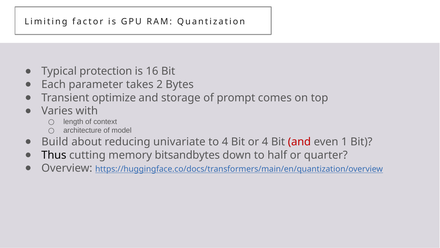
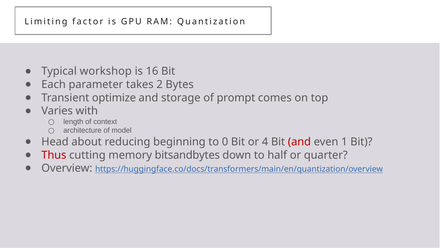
protection: protection -> workshop
Build: Build -> Head
univariate: univariate -> beginning
to 4: 4 -> 0
Thus colour: black -> red
